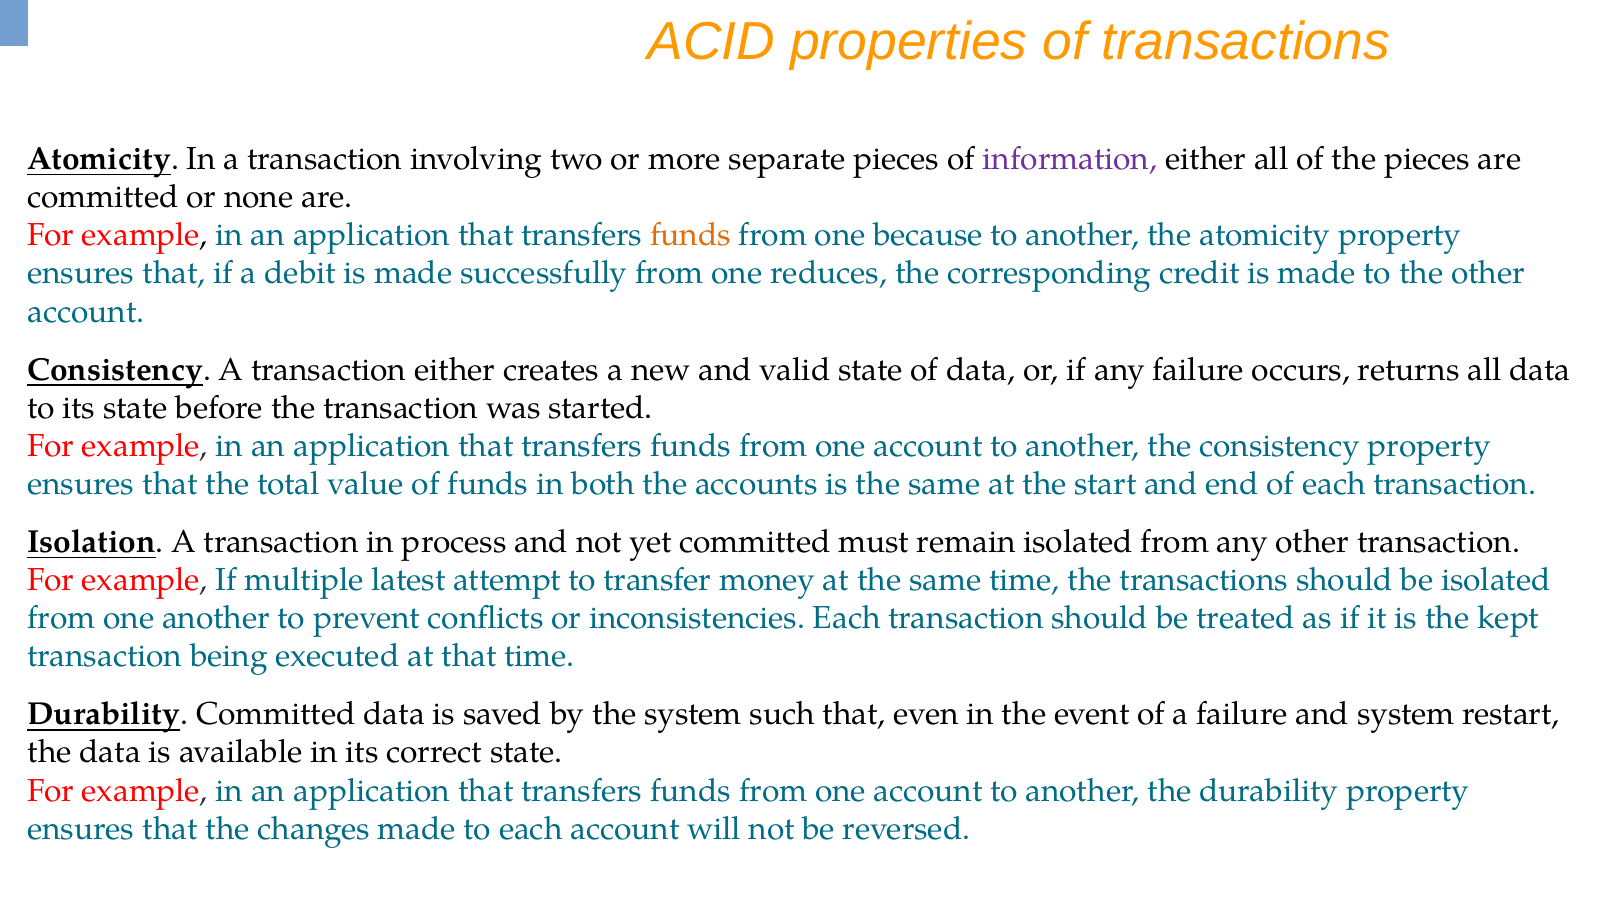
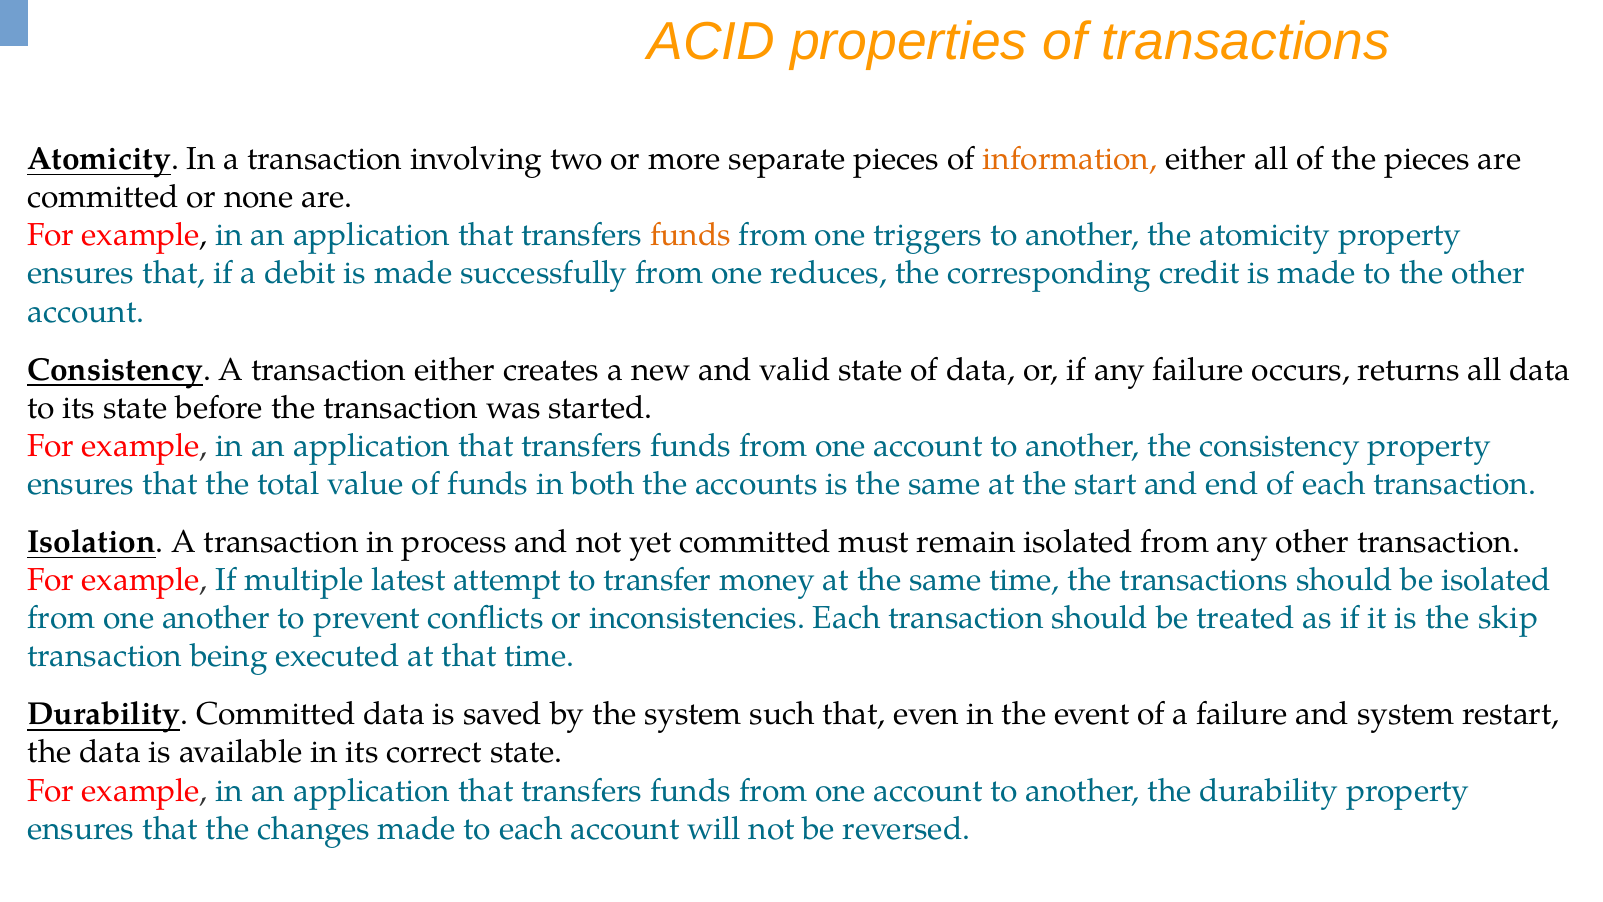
information colour: purple -> orange
because: because -> triggers
kept: kept -> skip
